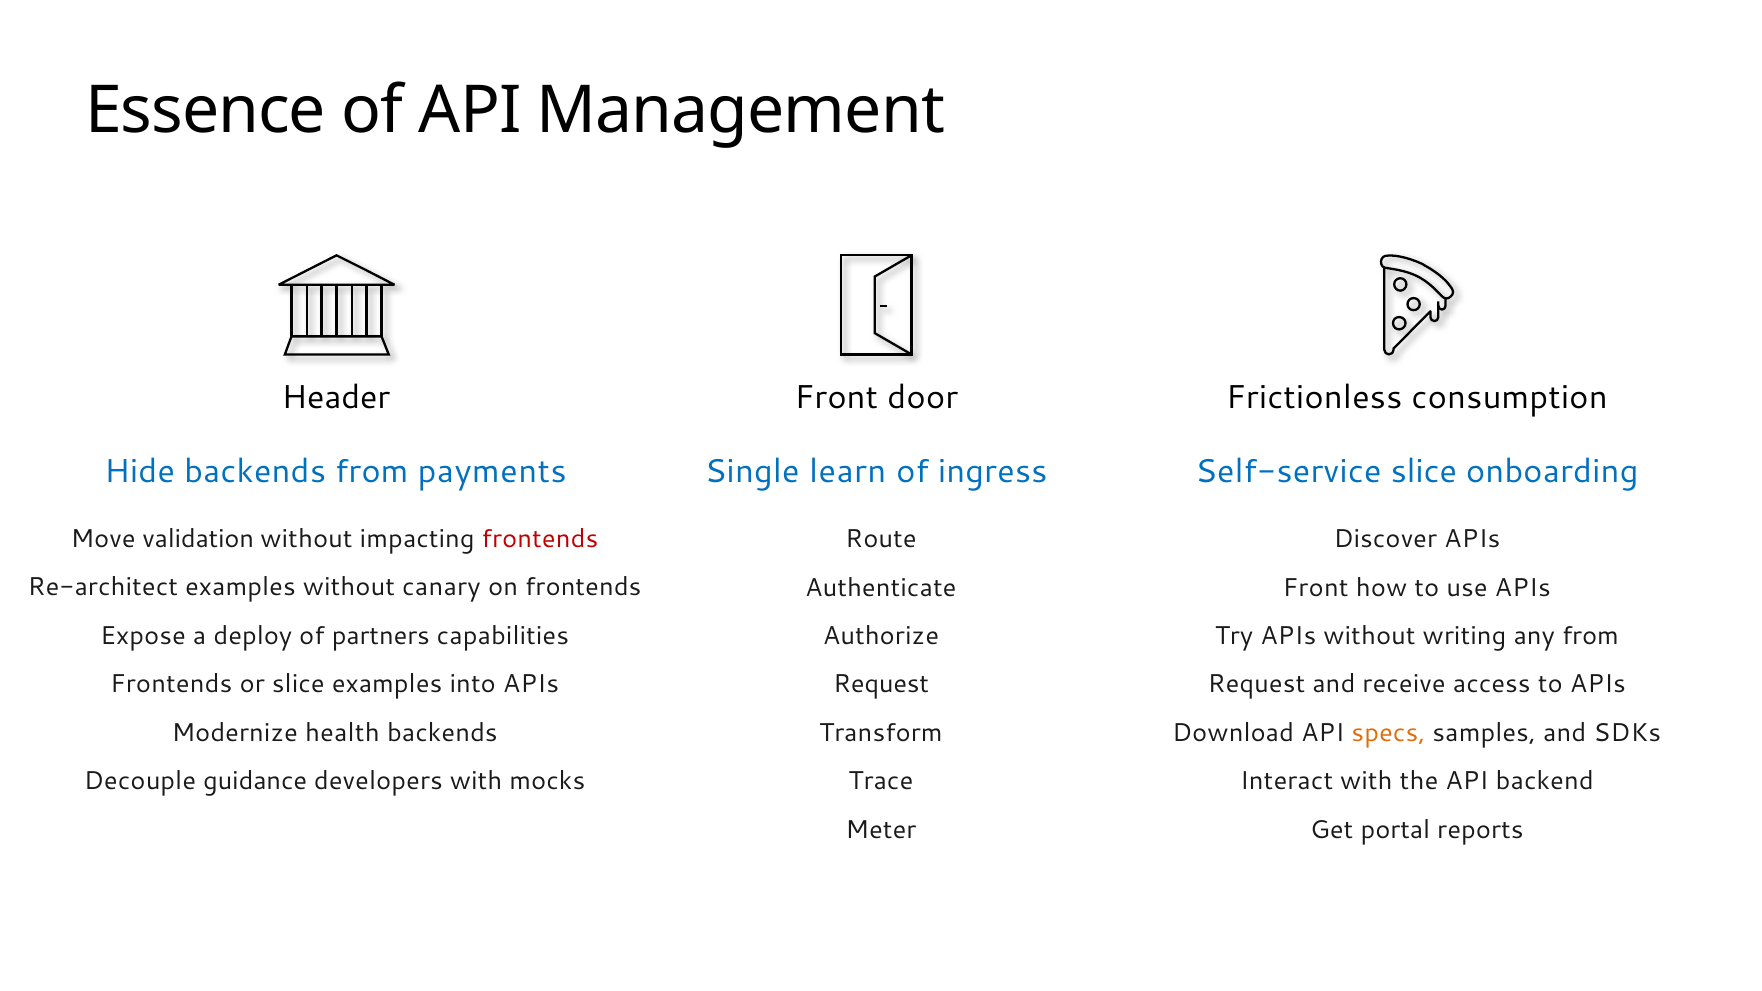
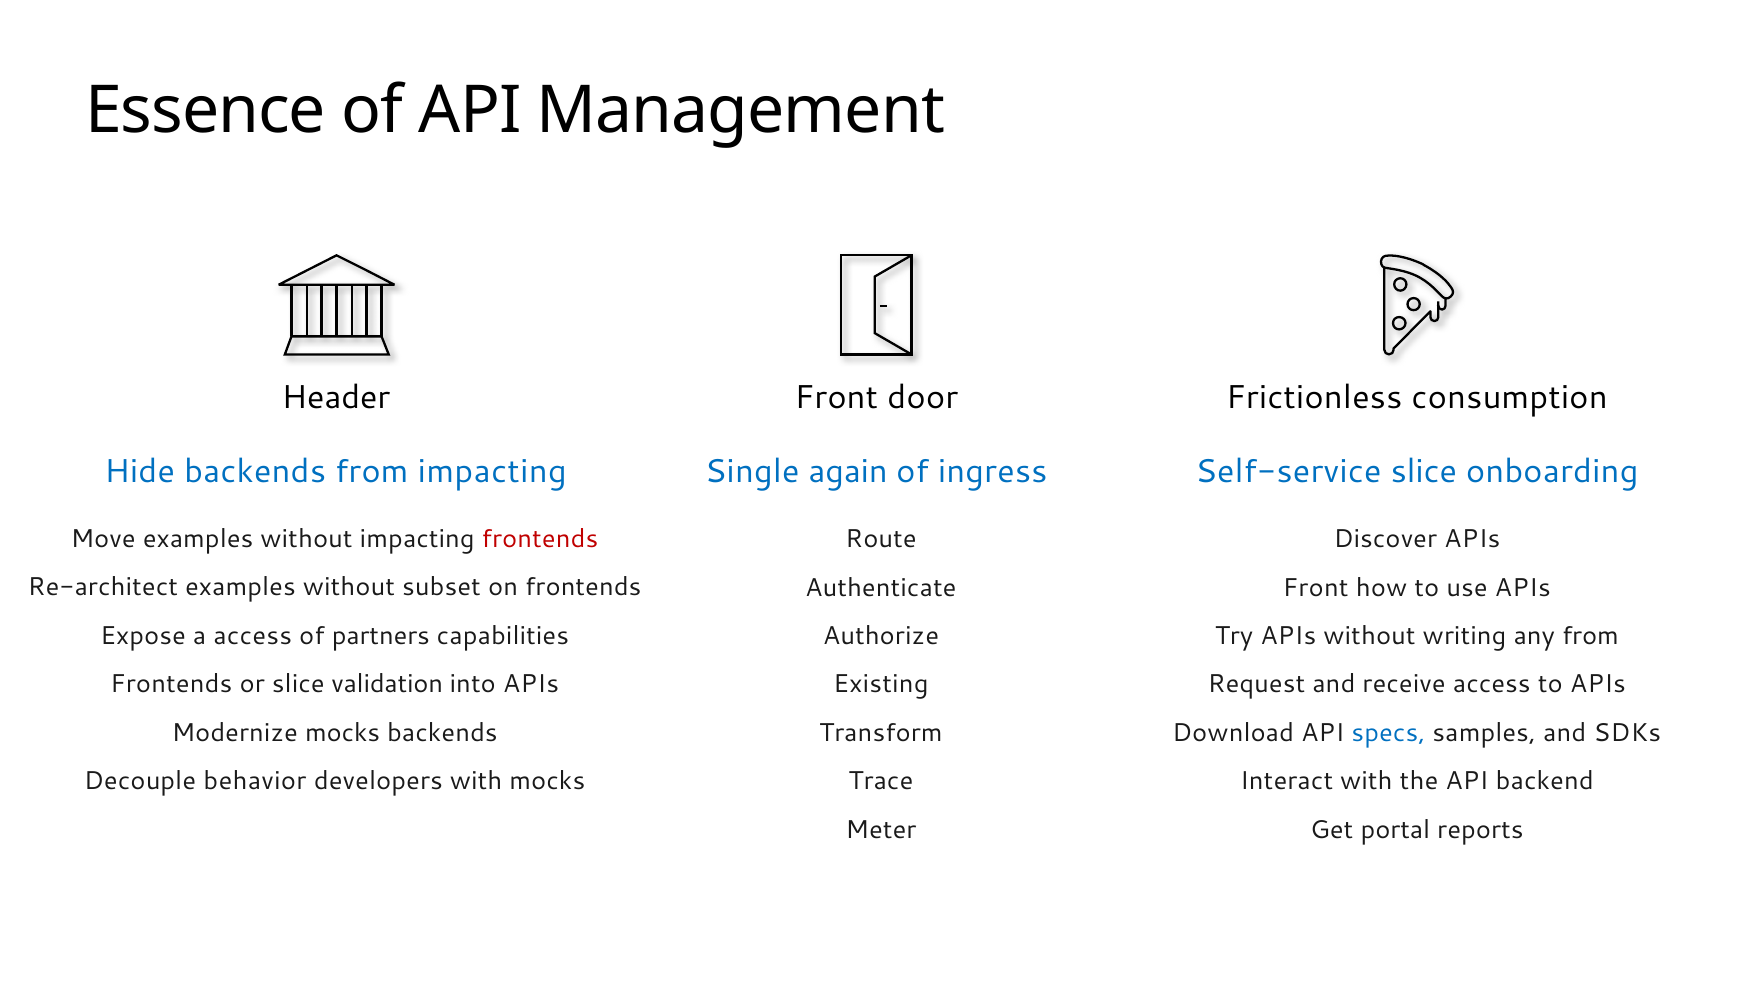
from payments: payments -> impacting
learn: learn -> again
Move validation: validation -> examples
canary: canary -> subset
a deploy: deploy -> access
slice examples: examples -> validation
Request at (881, 684): Request -> Existing
Modernize health: health -> mocks
specs colour: orange -> blue
guidance: guidance -> behavior
